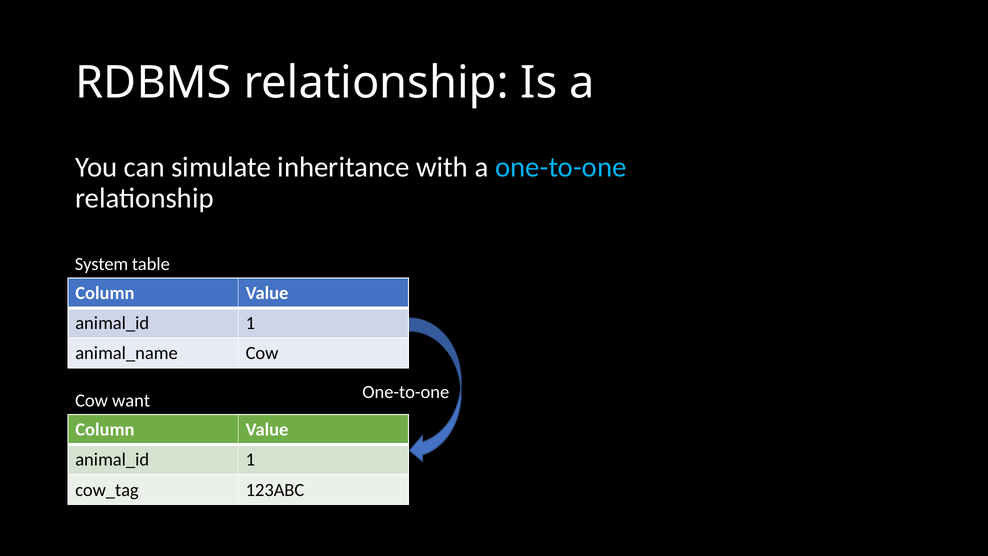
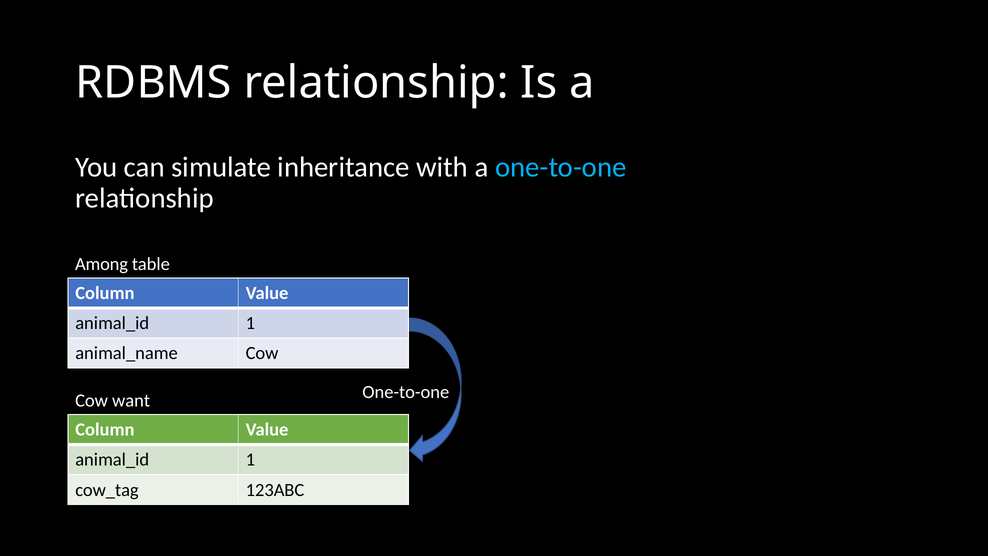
System: System -> Among
